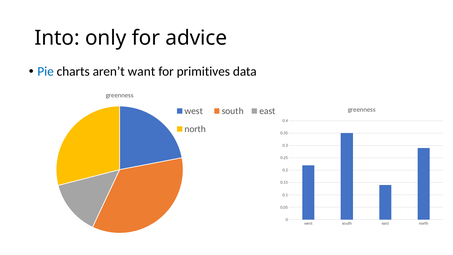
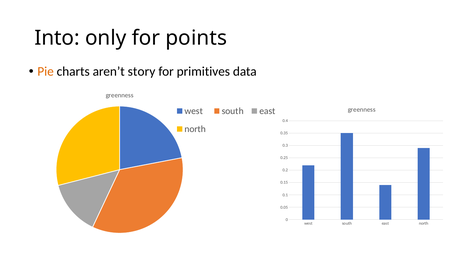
advice: advice -> points
Pie colour: blue -> orange
want: want -> story
